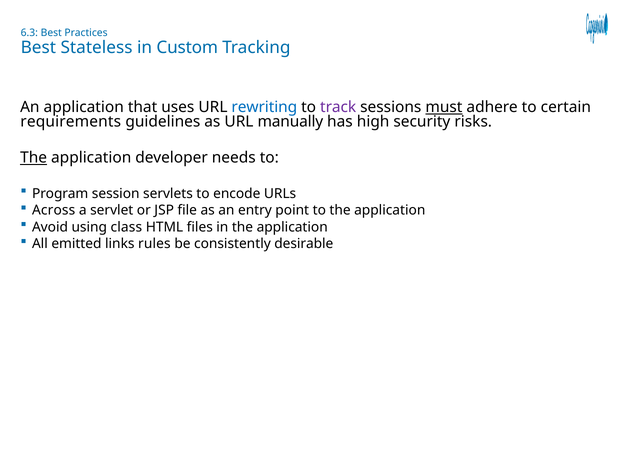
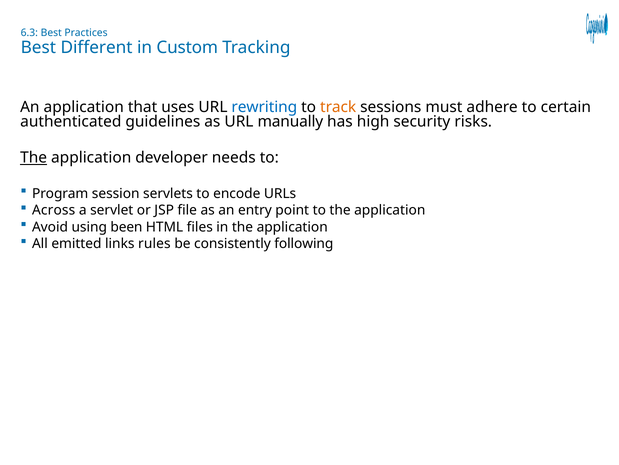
Stateless: Stateless -> Different
track colour: purple -> orange
must underline: present -> none
requirements: requirements -> authenticated
class: class -> been
desirable: desirable -> following
